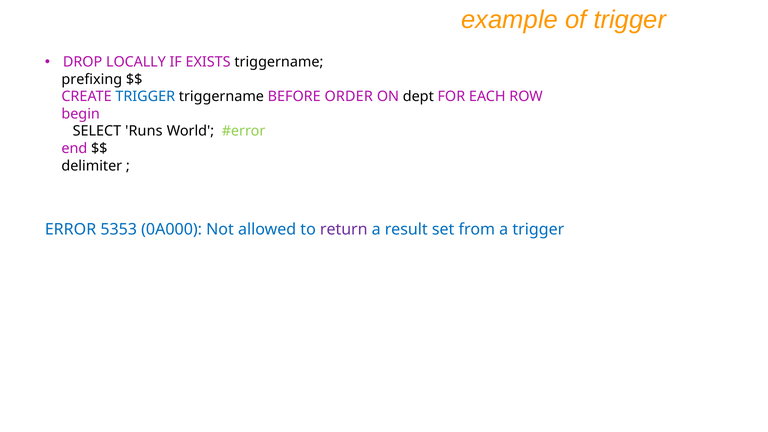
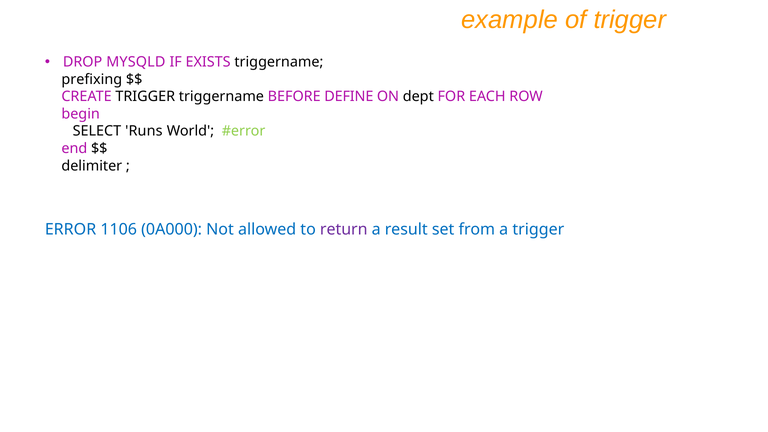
LOCALLY: LOCALLY -> MYSQLD
TRIGGER at (145, 97) colour: blue -> black
ORDER: ORDER -> DEFINE
5353: 5353 -> 1106
